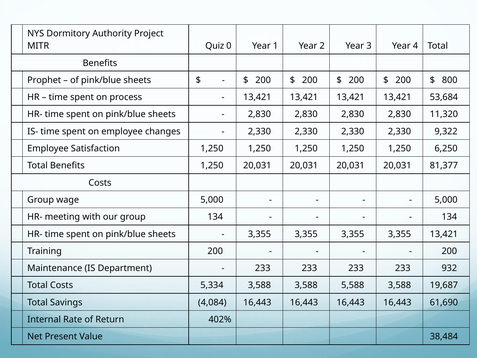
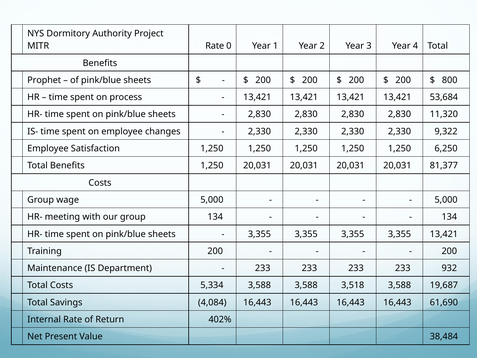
MITR Quiz: Quiz -> Rate
5,588: 5,588 -> 3,518
